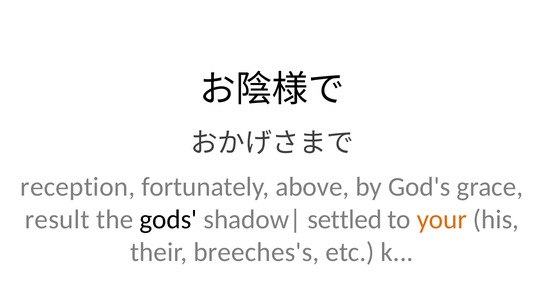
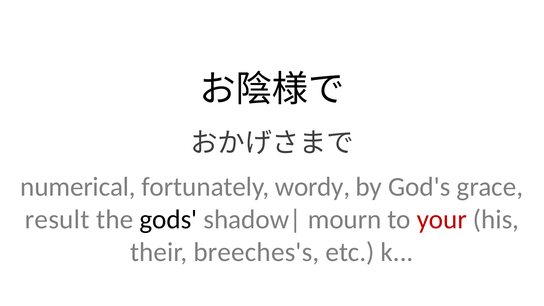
reception: reception -> numerical
above: above -> wordy
settled: settled -> mourn
your colour: orange -> red
